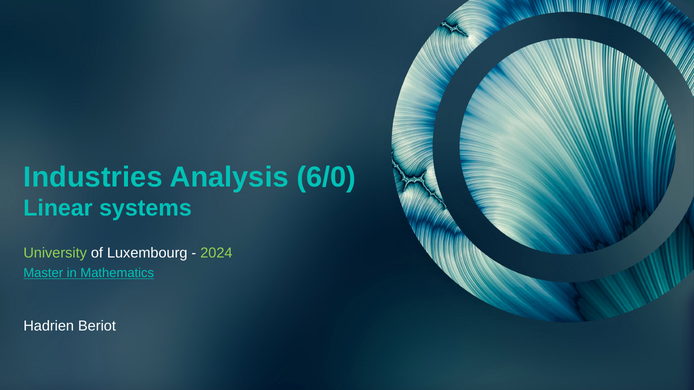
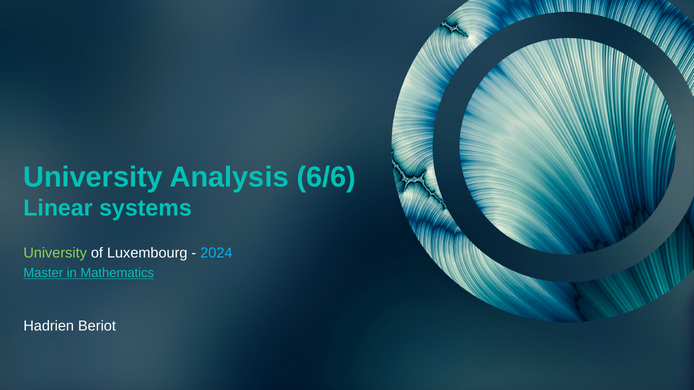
Industries at (93, 178): Industries -> University
6/0: 6/0 -> 6/6
2024 colour: light green -> light blue
